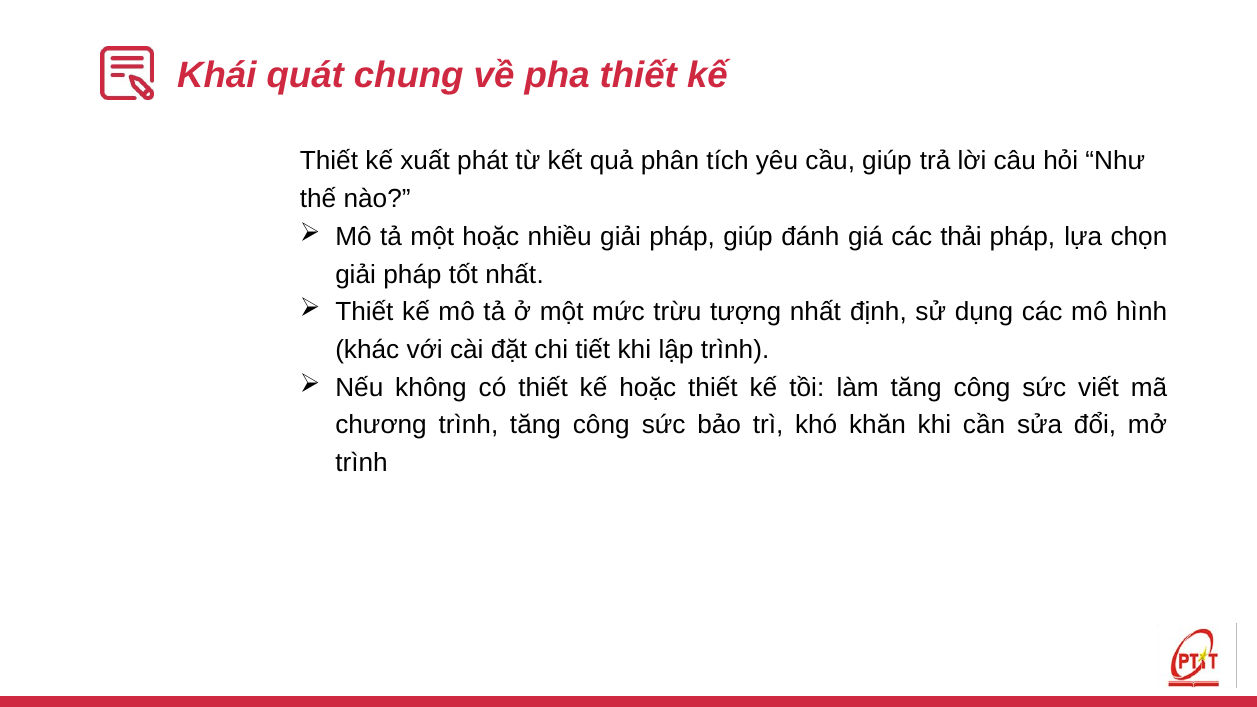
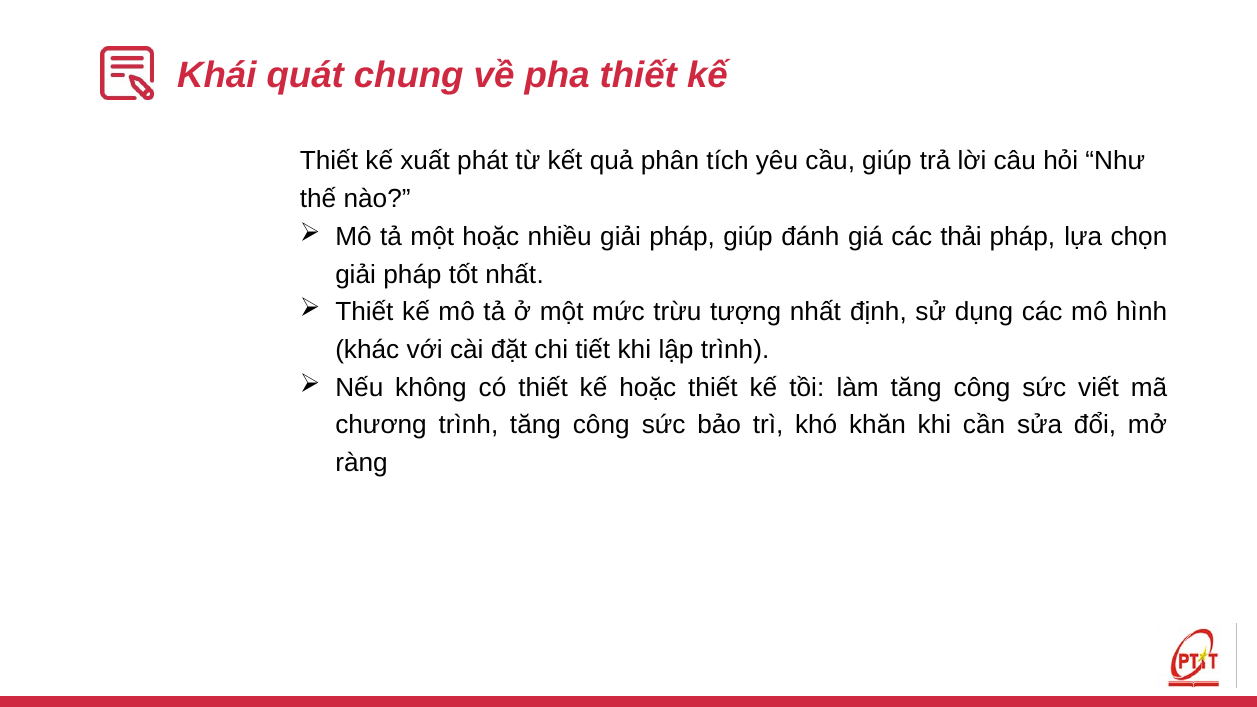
trình at (361, 463): trình -> ràng
